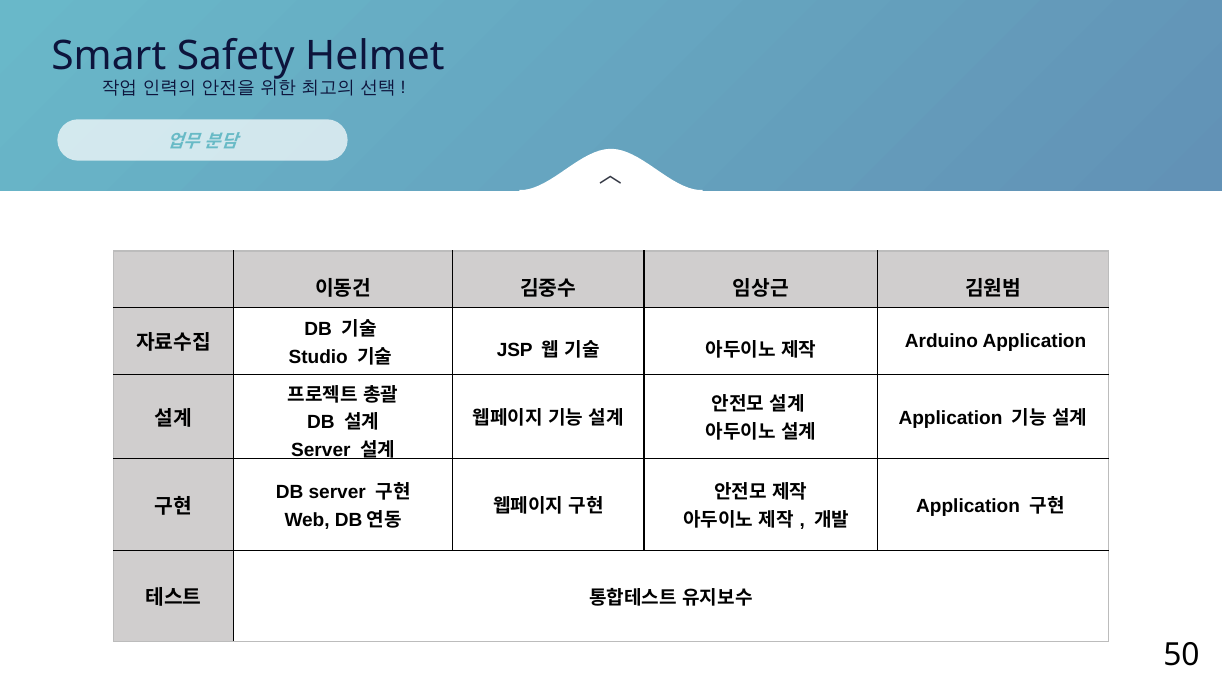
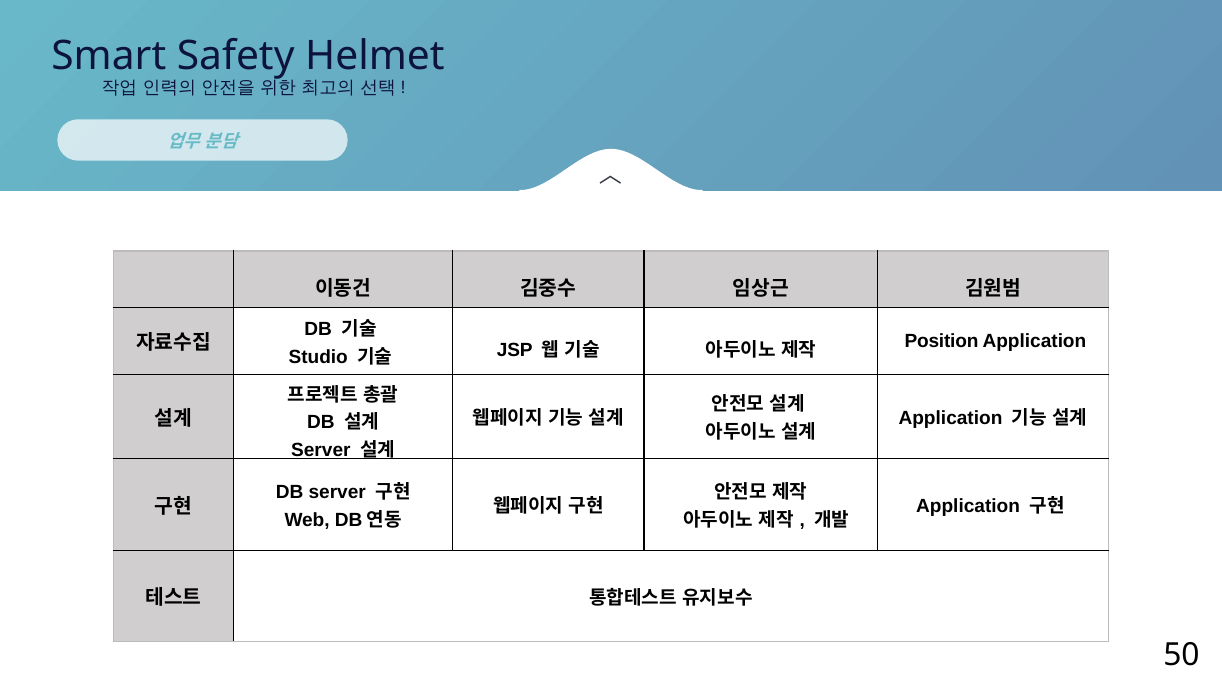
Arduino: Arduino -> Position
